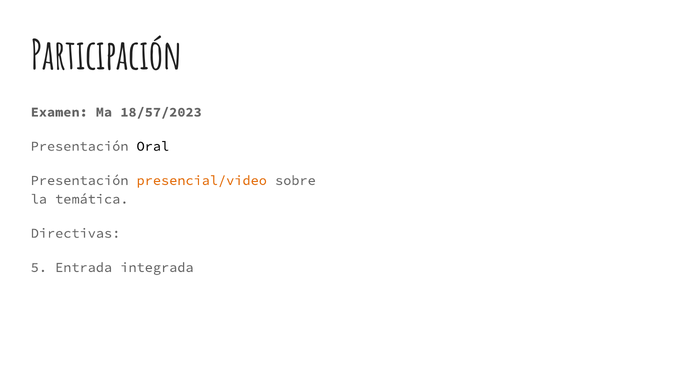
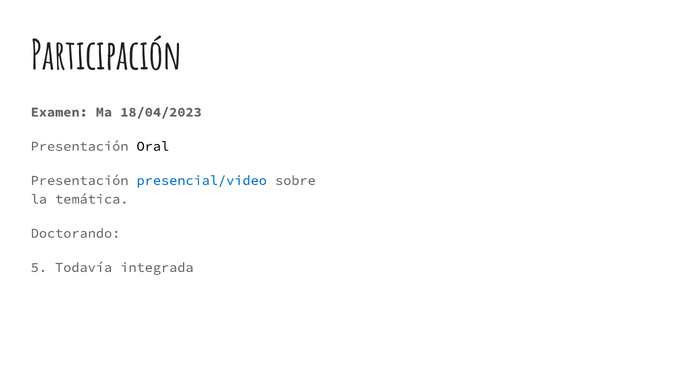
18/57/2023: 18/57/2023 -> 18/04/2023
presencial/video colour: orange -> blue
Directivas: Directivas -> Doctorando
Entrada: Entrada -> Todavía
